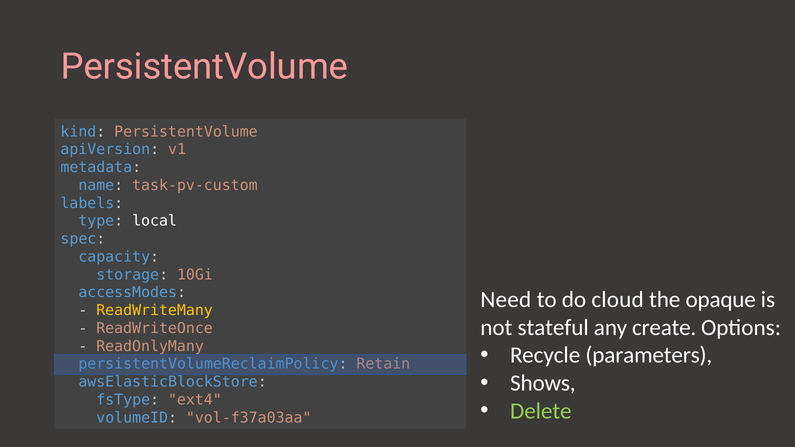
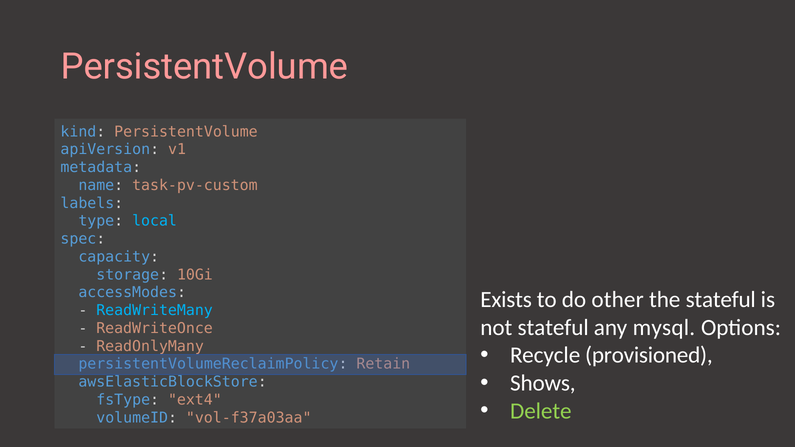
local colour: white -> light blue
Need: Need -> Exists
cloud: cloud -> other
the opaque: opaque -> stateful
ReadWriteMany colour: yellow -> light blue
create: create -> mysql
parameters: parameters -> provisioned
